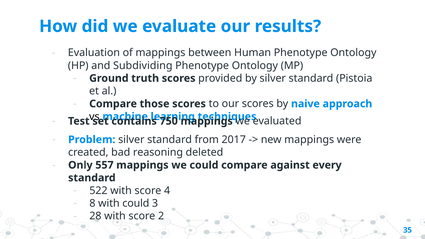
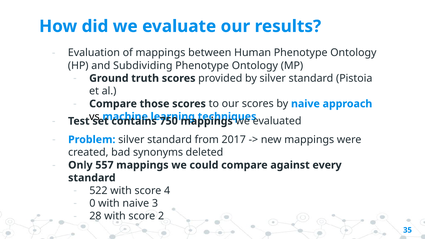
reasoning: reasoning -> synonyms
8: 8 -> 0
with could: could -> naive
